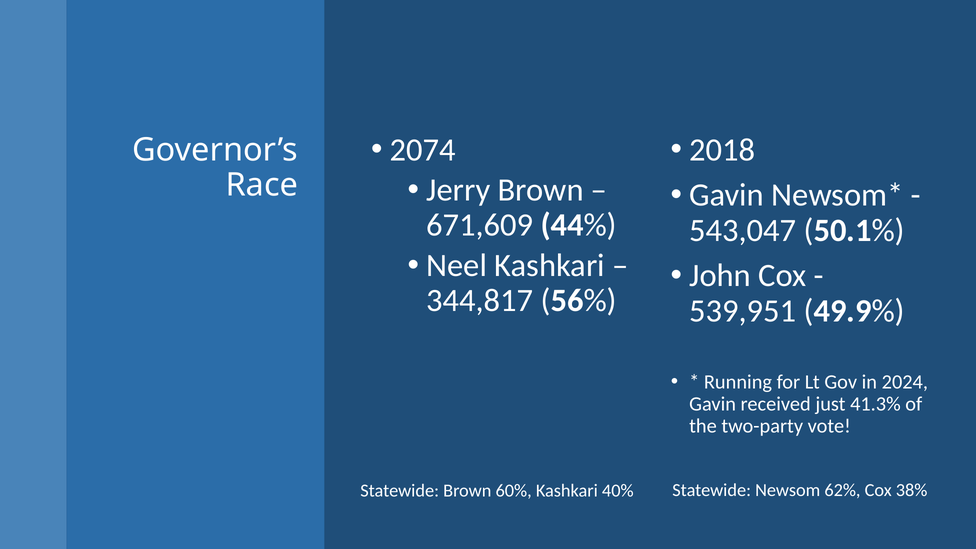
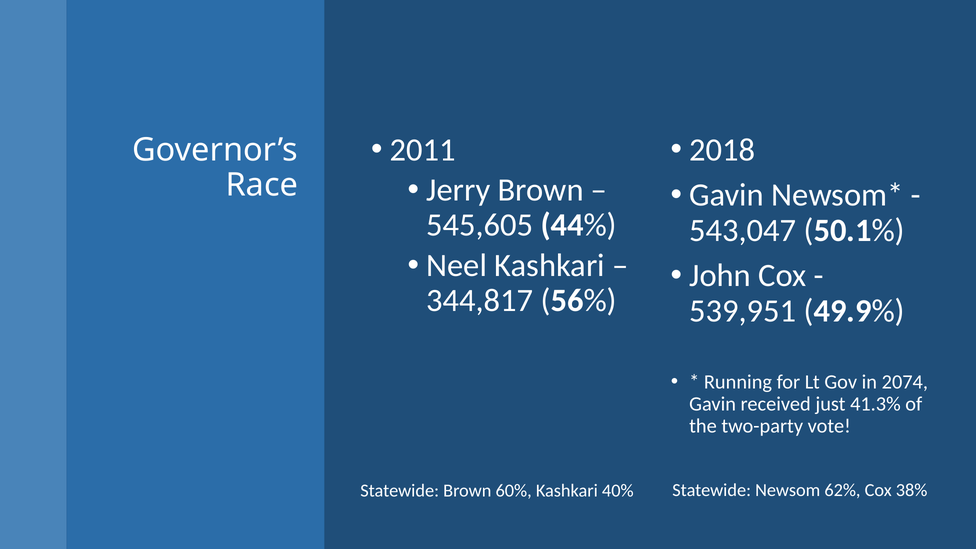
2074: 2074 -> 2011
671,609: 671,609 -> 545,605
2024: 2024 -> 2074
